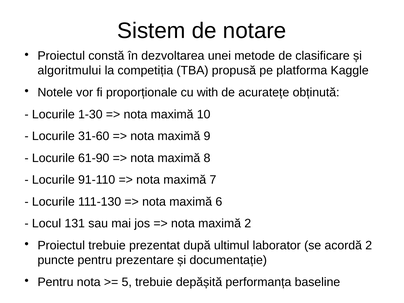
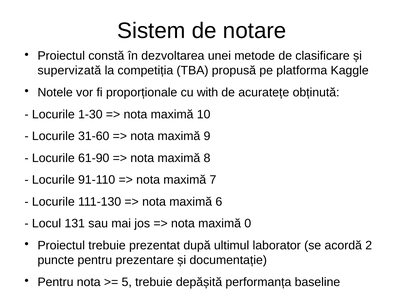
algoritmului: algoritmului -> supervizată
maximă 2: 2 -> 0
